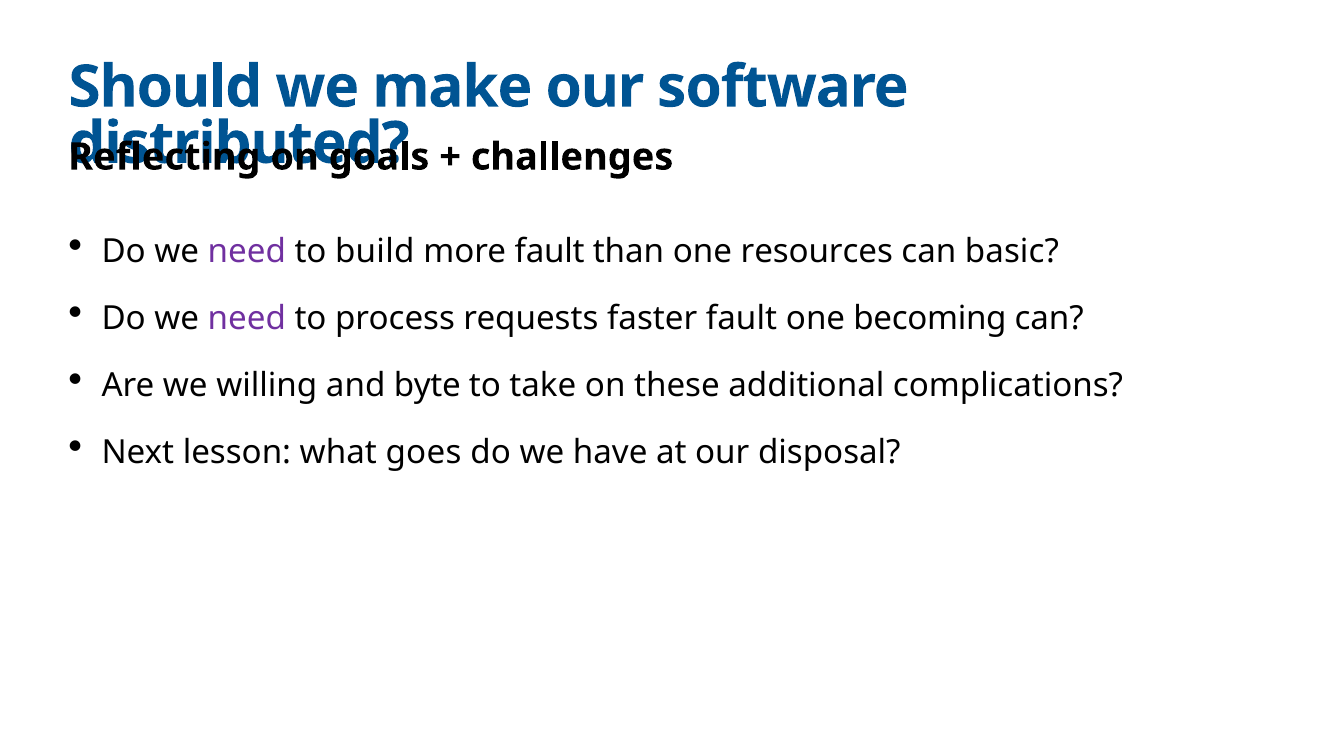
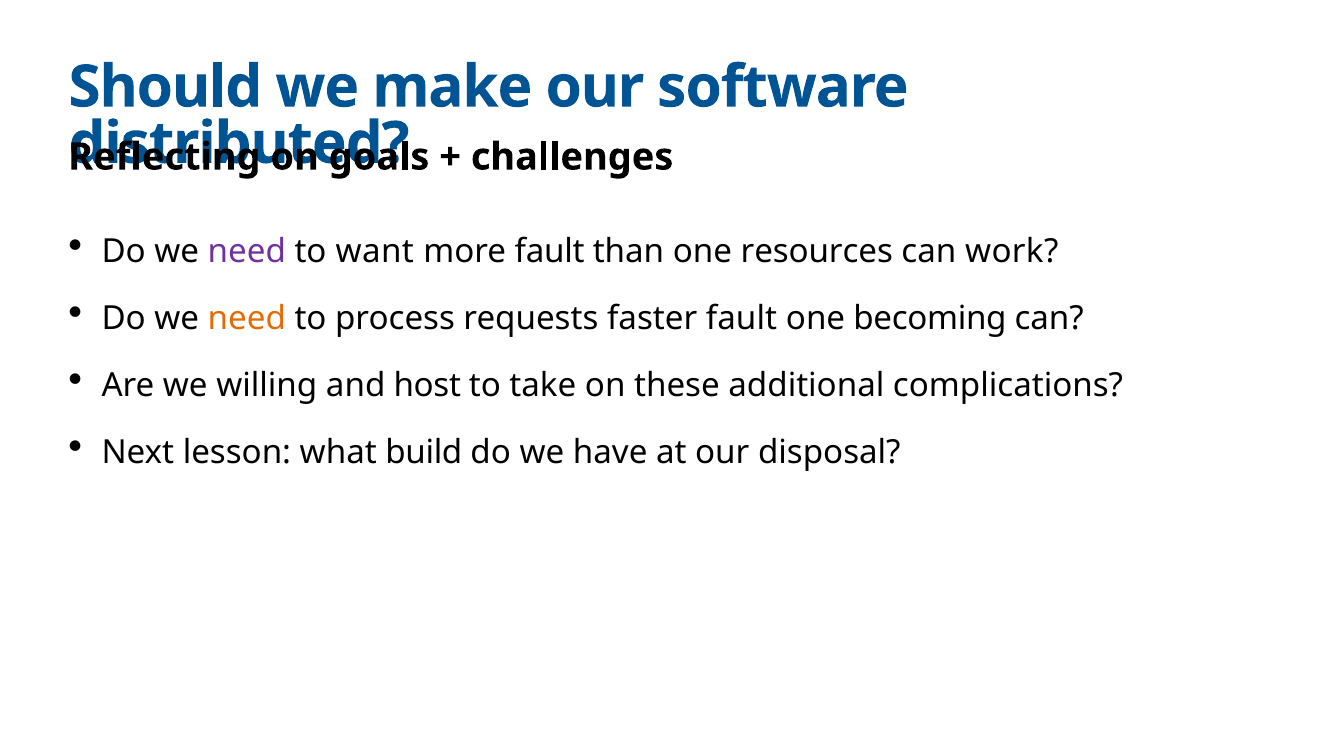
build: build -> want
basic: basic -> work
need at (247, 318) colour: purple -> orange
byte: byte -> host
goes: goes -> build
